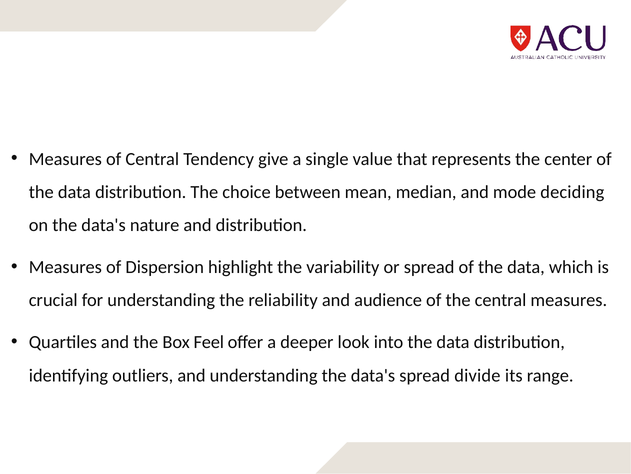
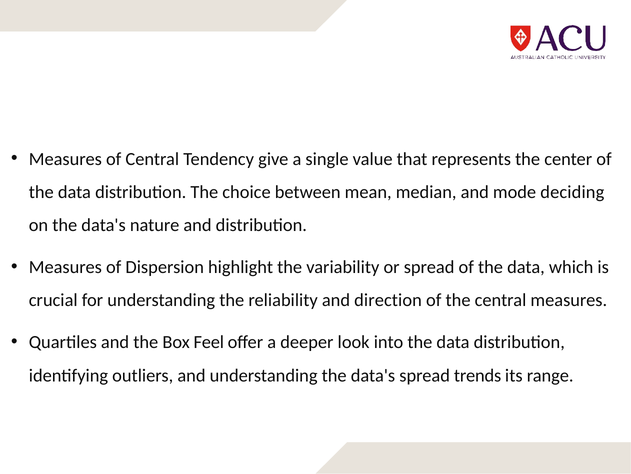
audience: audience -> direction
divide: divide -> trends
